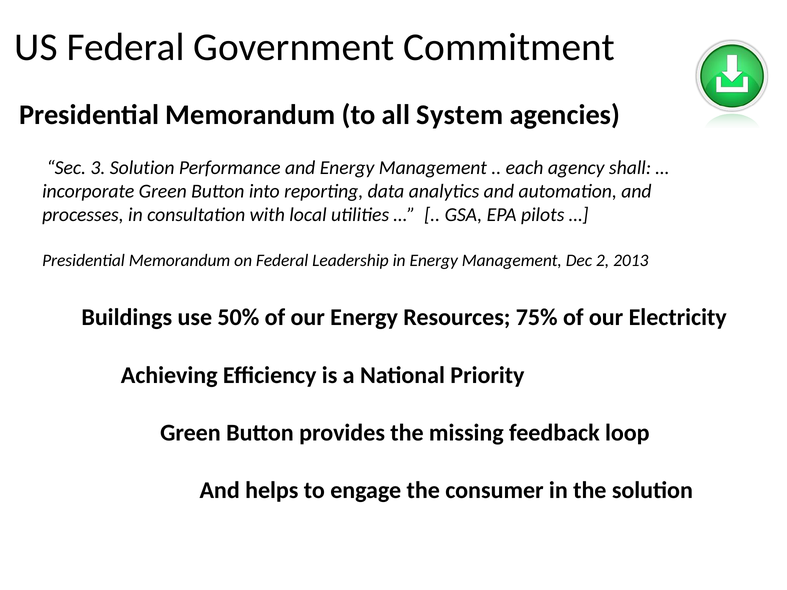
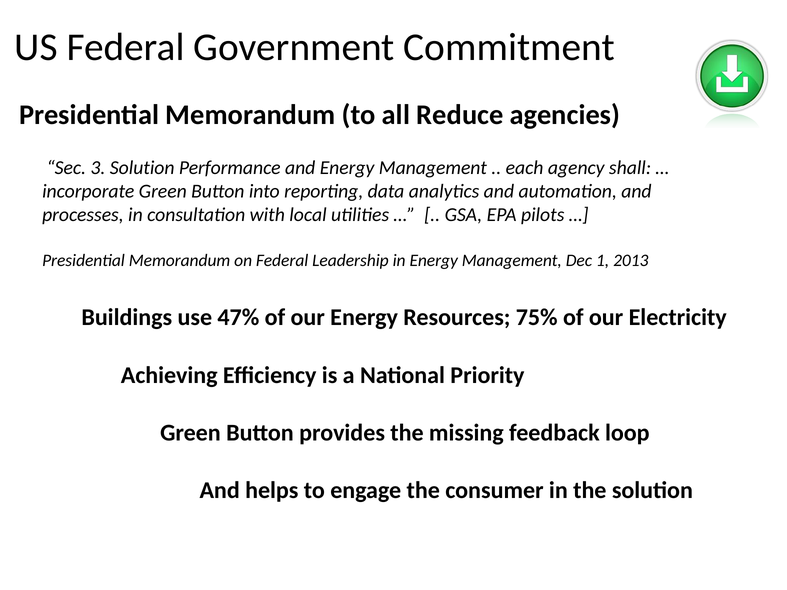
System: System -> Reduce
2: 2 -> 1
50%: 50% -> 47%
